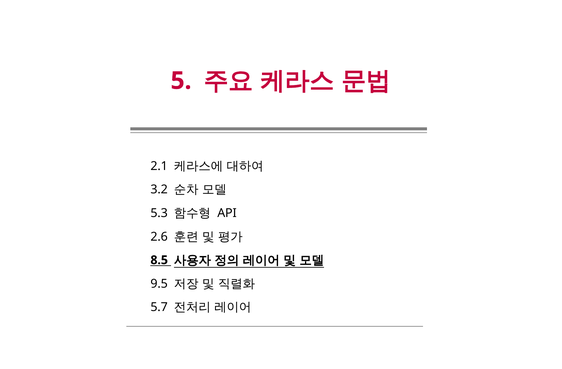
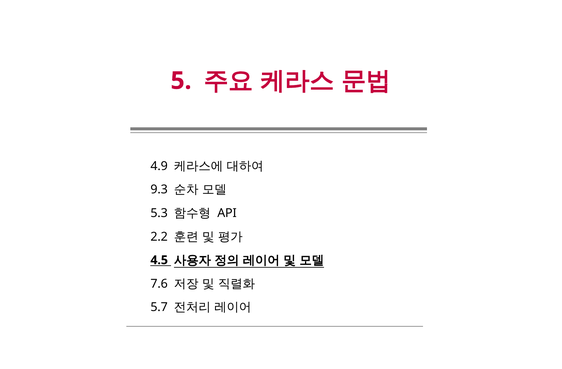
2.1: 2.1 -> 4.9
3.2: 3.2 -> 9.3
2.6: 2.6 -> 2.2
8.5: 8.5 -> 4.5
9.5: 9.5 -> 7.6
